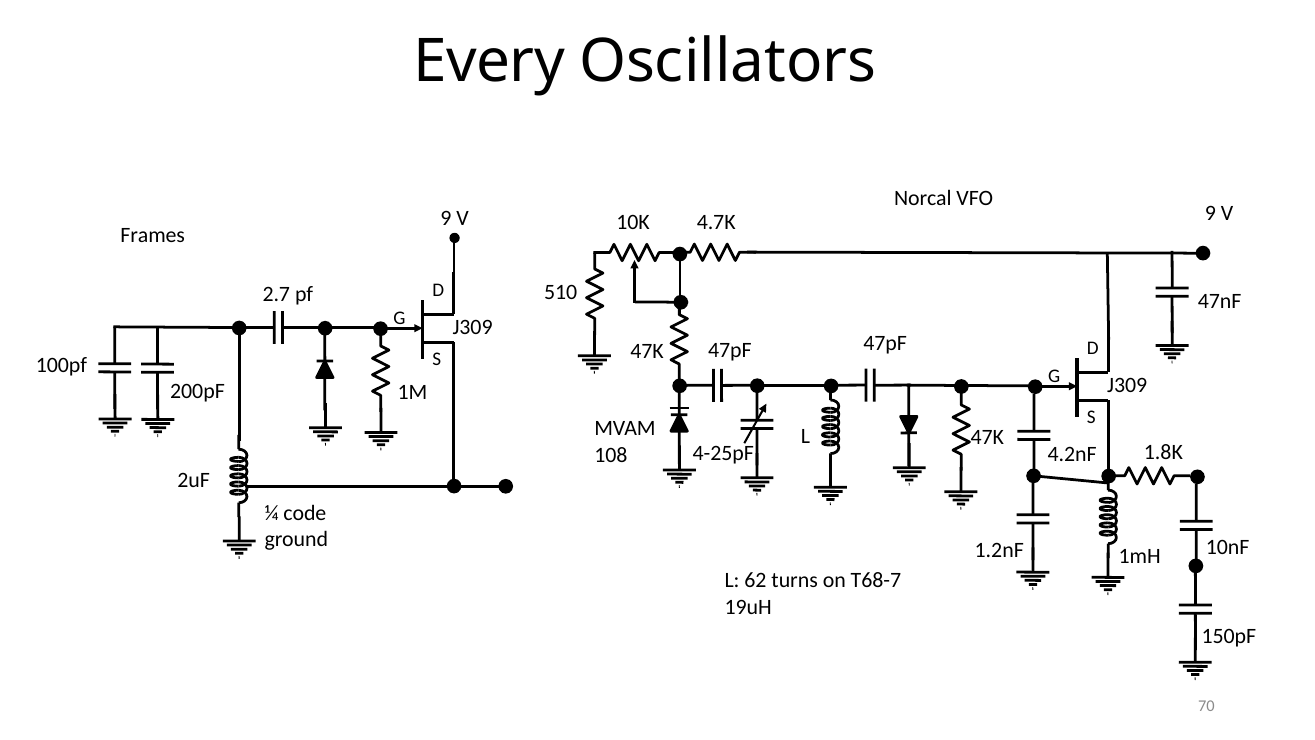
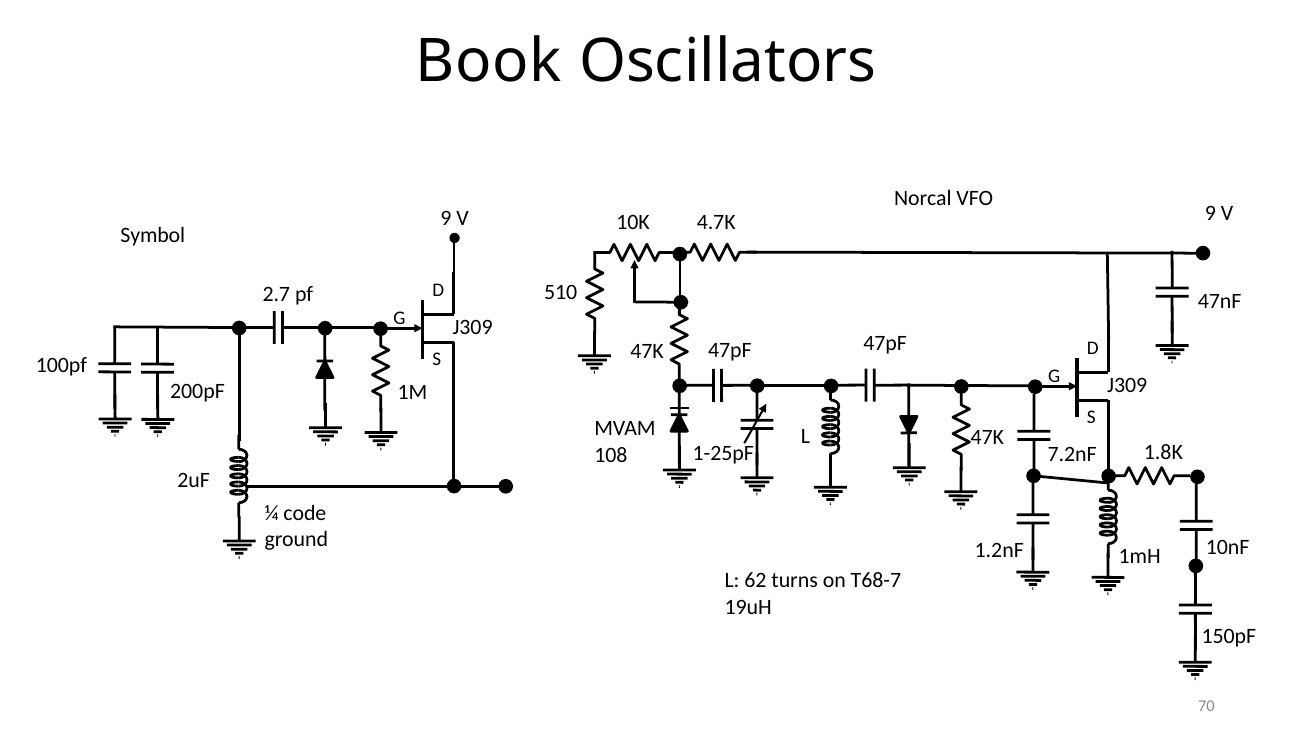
Every: Every -> Book
Frames: Frames -> Symbol
4-25pF: 4-25pF -> 1-25pF
4.2nF: 4.2nF -> 7.2nF
